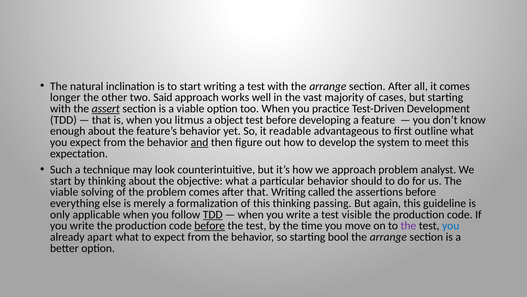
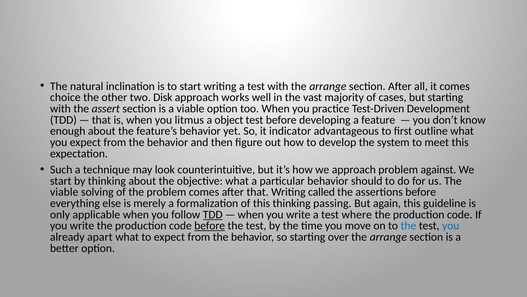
longer: longer -> choice
Said: Said -> Disk
assert underline: present -> none
readable: readable -> indicator
and underline: present -> none
analyst: analyst -> against
visible: visible -> where
the at (408, 225) colour: purple -> blue
bool: bool -> over
